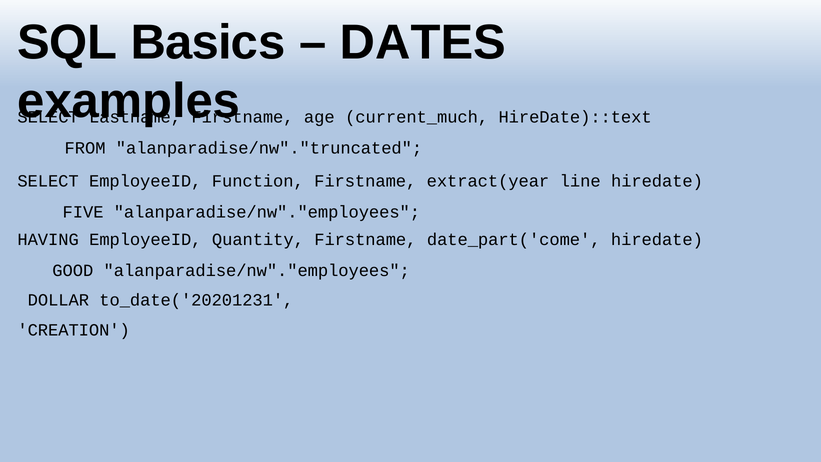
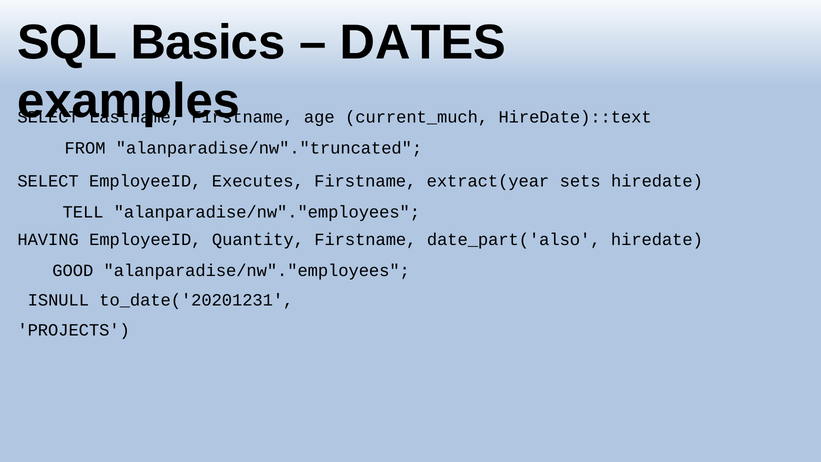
Function: Function -> Executes
line: line -> sets
FIVE: FIVE -> TELL
date_part('come: date_part('come -> date_part('also
DOLLAR: DOLLAR -> ISNULL
CREATION: CREATION -> PROJECTS
